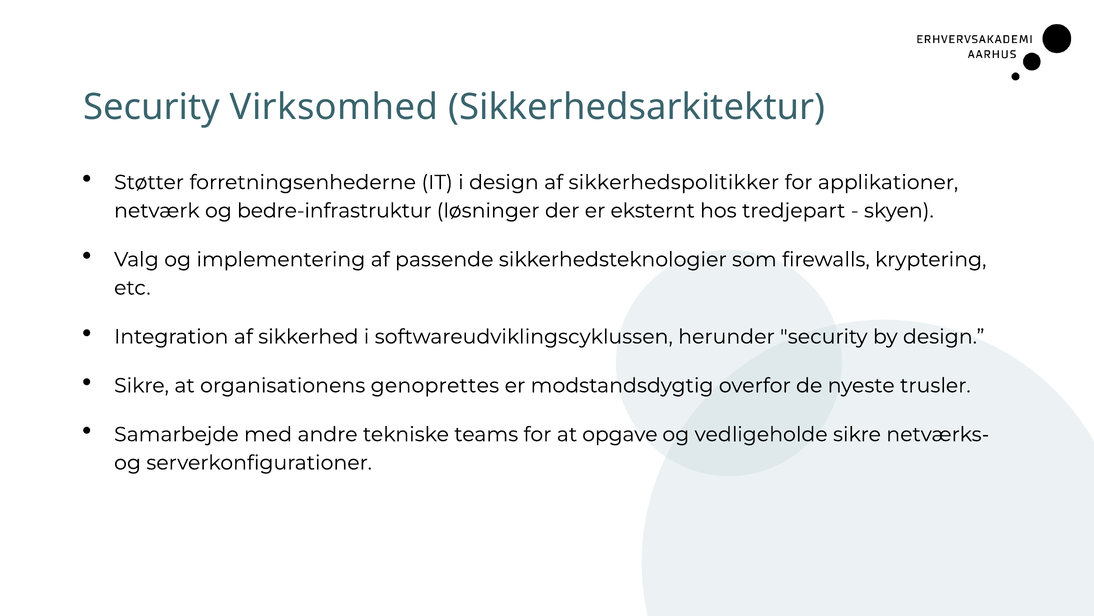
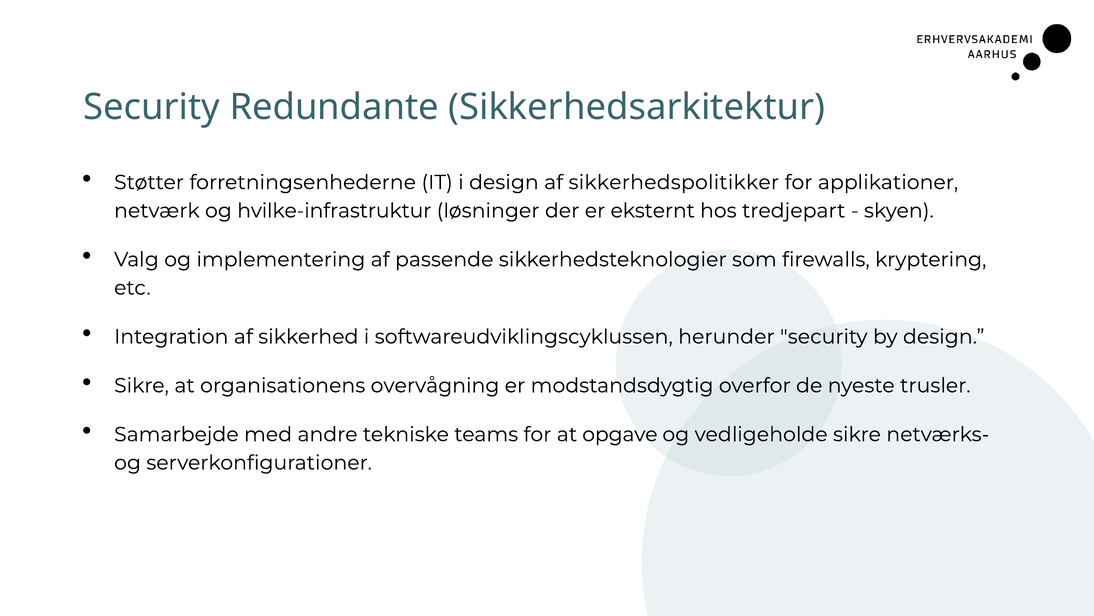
Virksomhed: Virksomhed -> Redundante
bedre-infrastruktur: bedre-infrastruktur -> hvilke-infrastruktur
genoprettes: genoprettes -> overvågning
